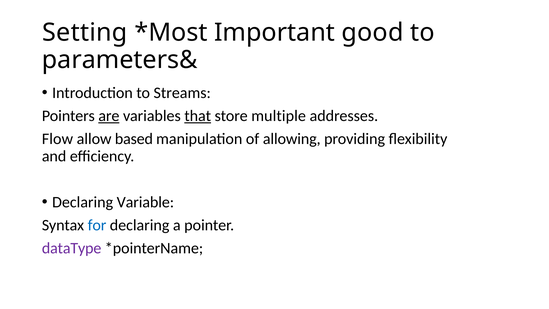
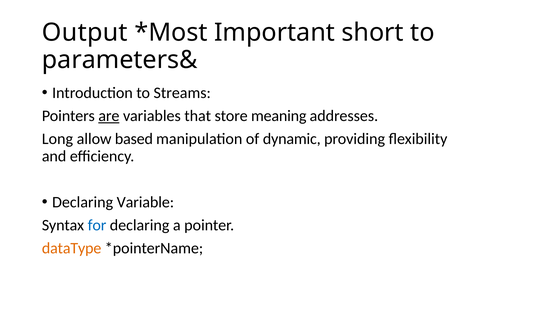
Setting: Setting -> Output
good: good -> short
that underline: present -> none
multiple: multiple -> meaning
Flow: Flow -> Long
allowing: allowing -> dynamic
dataType colour: purple -> orange
